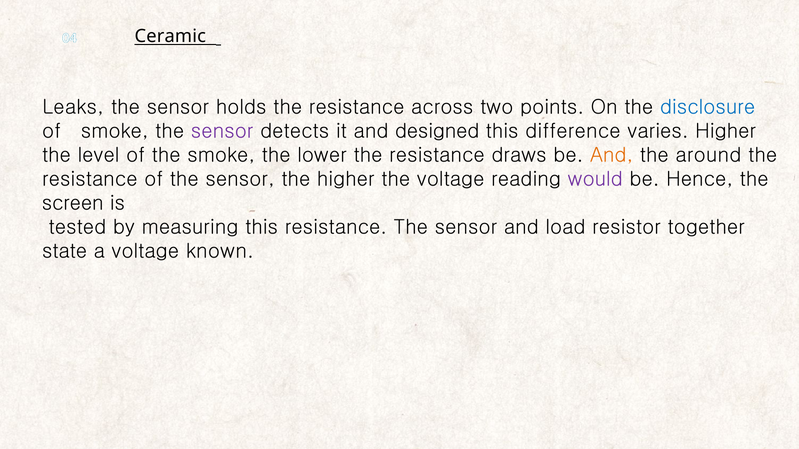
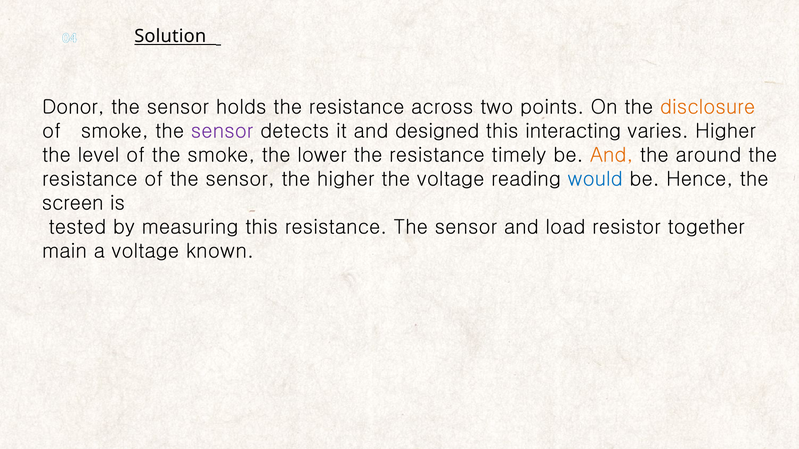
Ceramic: Ceramic -> Solution
Leaks: Leaks -> Donor
disclosure colour: blue -> orange
difference: difference -> interacting
draws: draws -> timely
would colour: purple -> blue
state: state -> main
